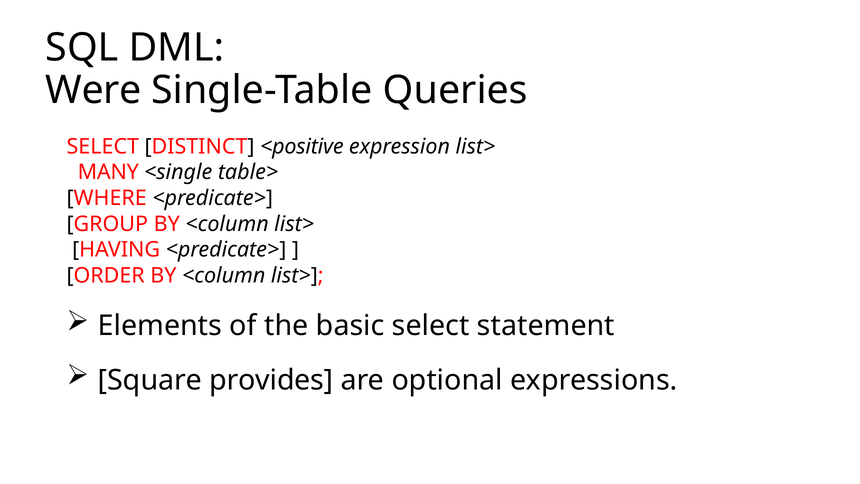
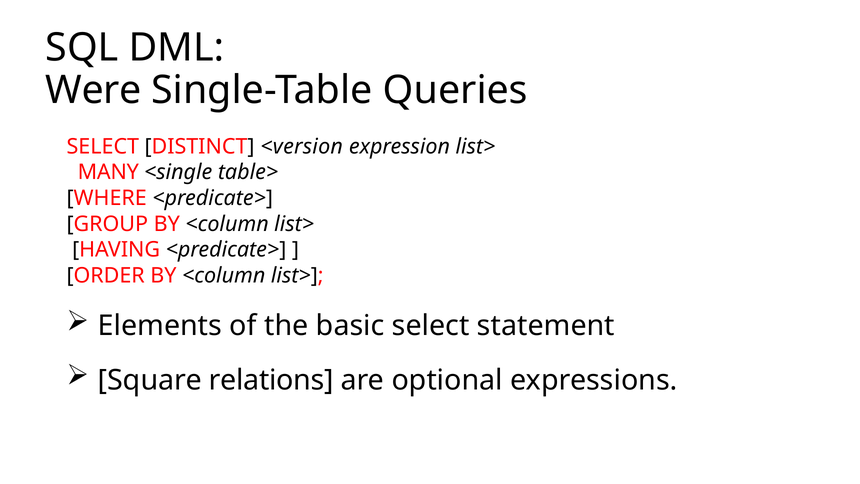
<positive: <positive -> <version
provides: provides -> relations
